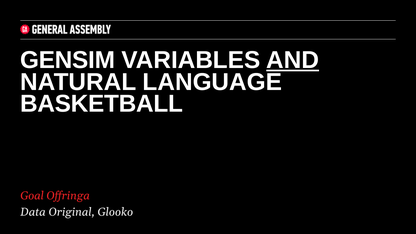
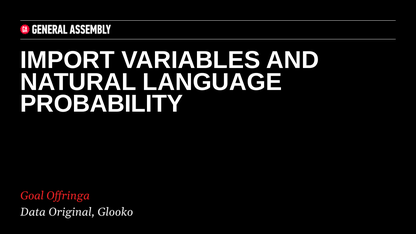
GENSIM: GENSIM -> IMPORT
AND underline: present -> none
BASKETBALL: BASKETBALL -> PROBABILITY
